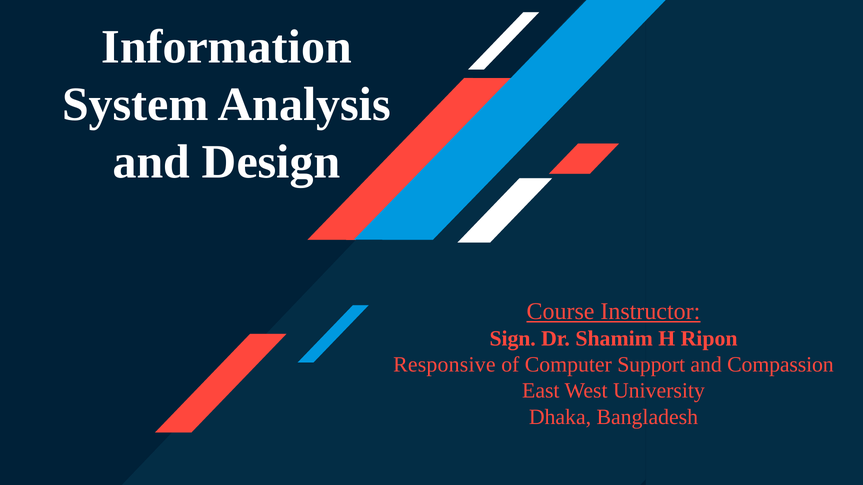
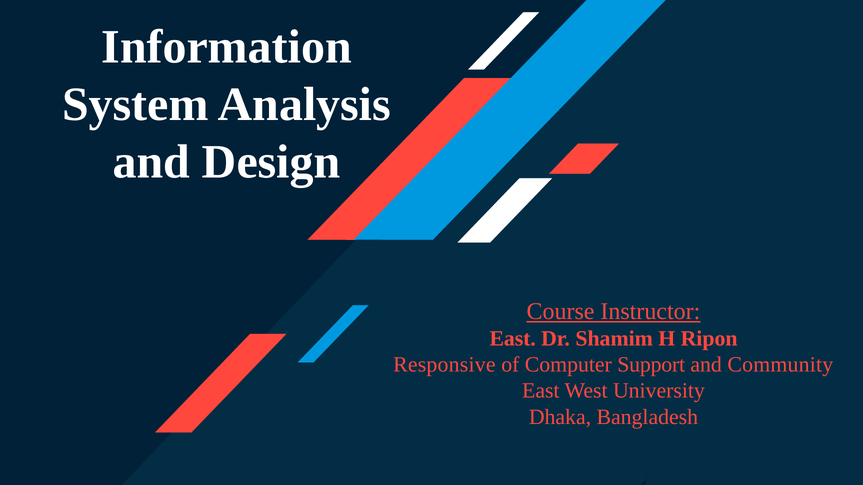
Sign at (513, 339): Sign -> East
Compassion: Compassion -> Community
